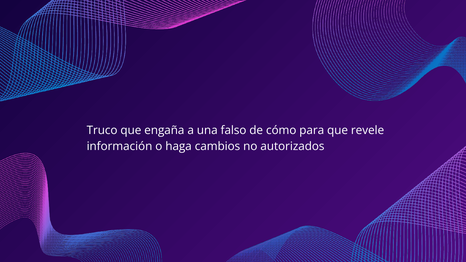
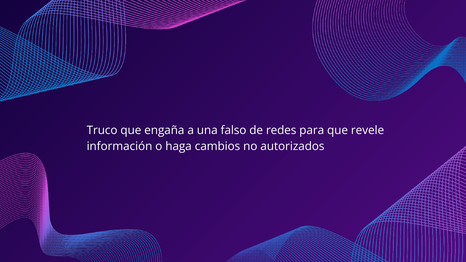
cómo: cómo -> redes
